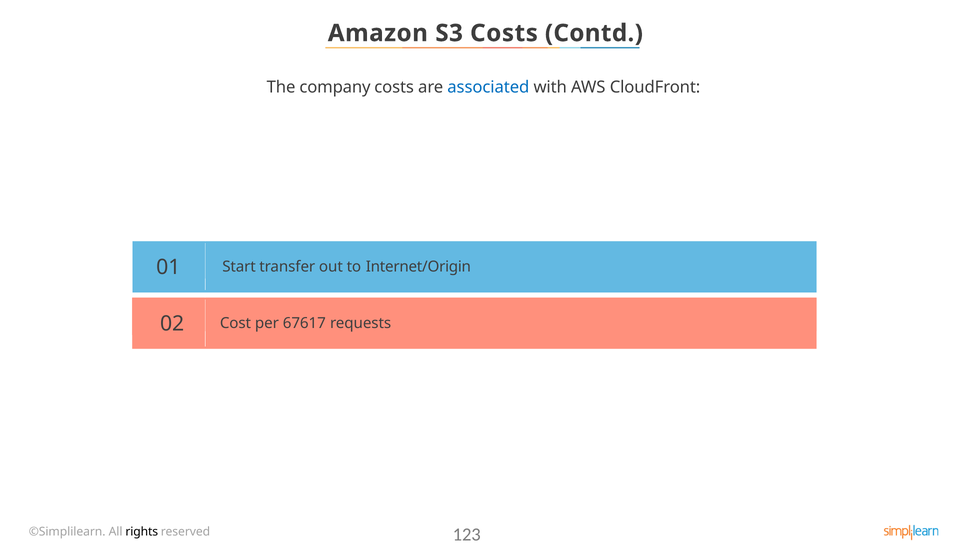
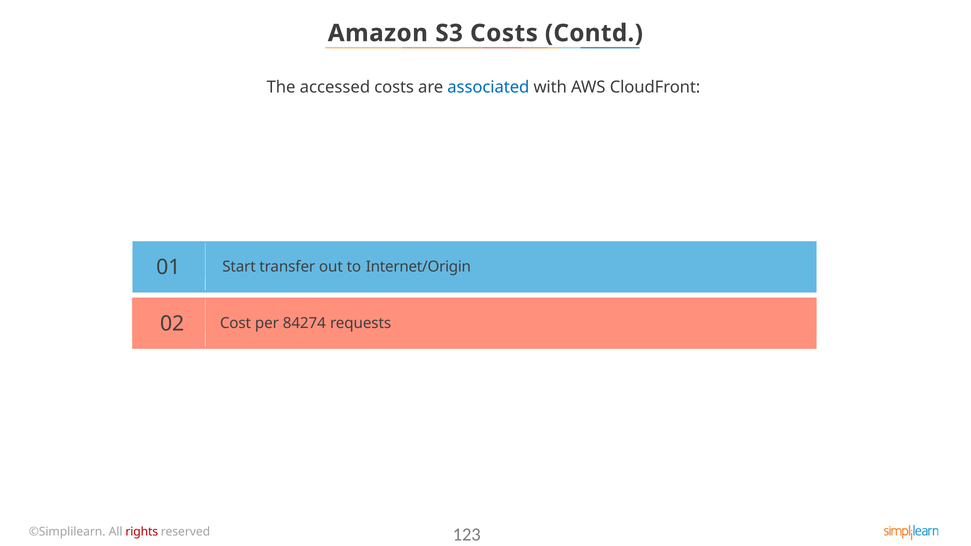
company: company -> accessed
67617: 67617 -> 84274
rights colour: black -> red
